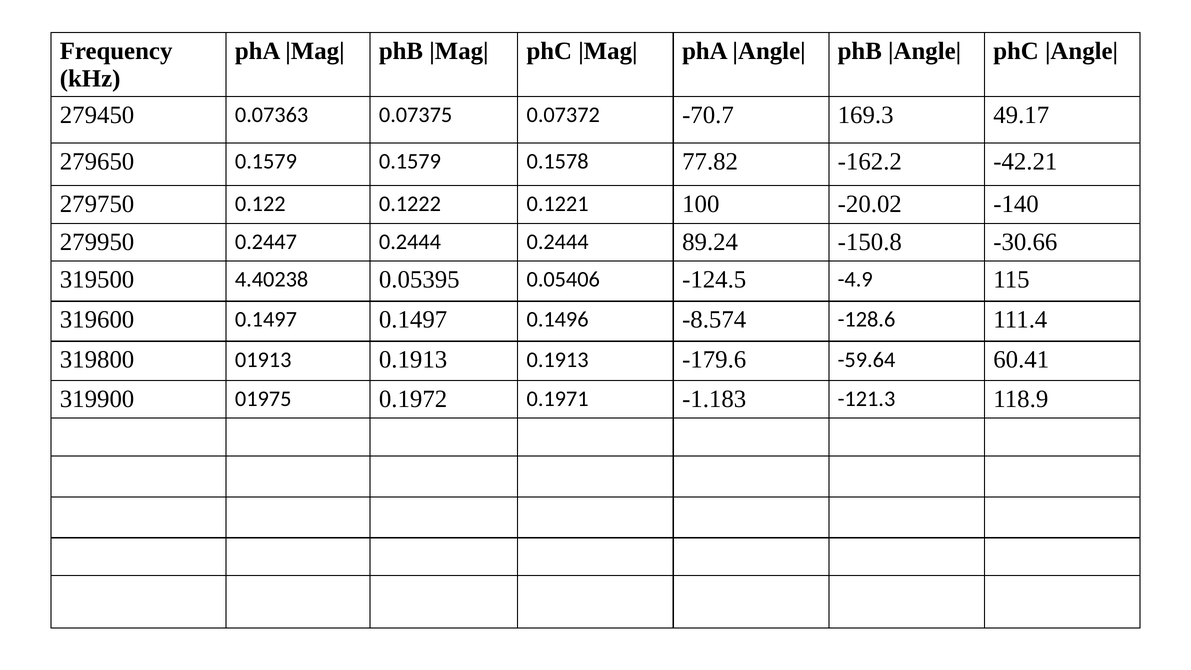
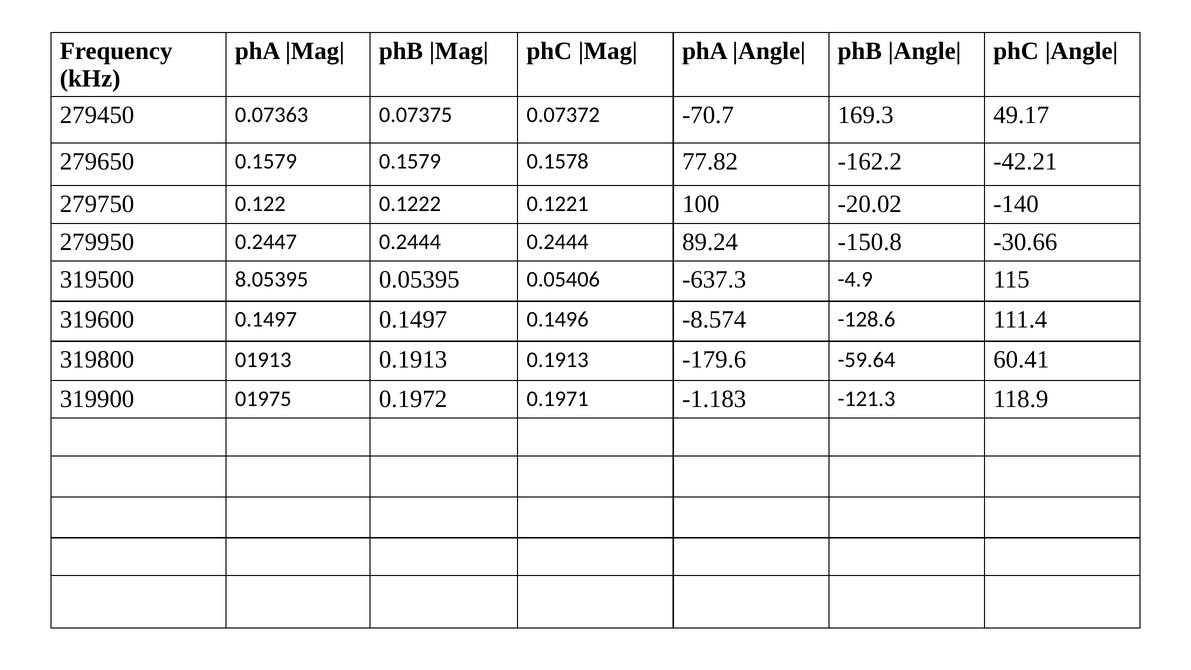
4.40238: 4.40238 -> 8.05395
-124.5: -124.5 -> -637.3
